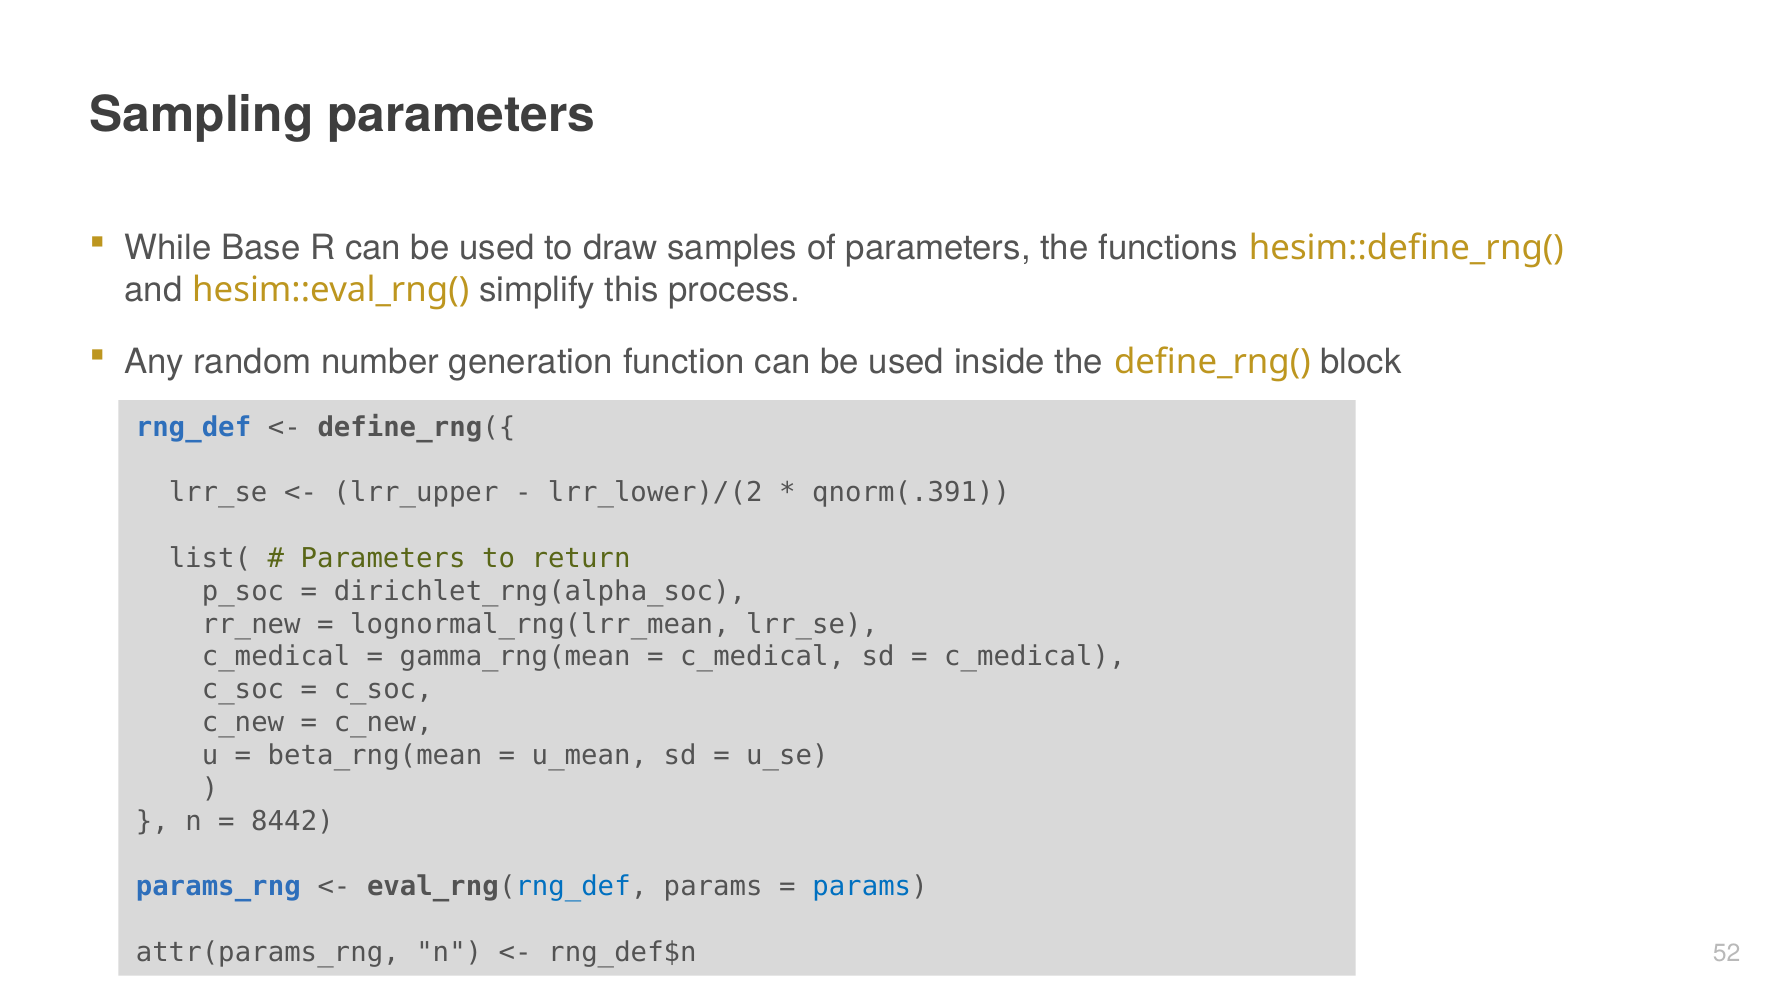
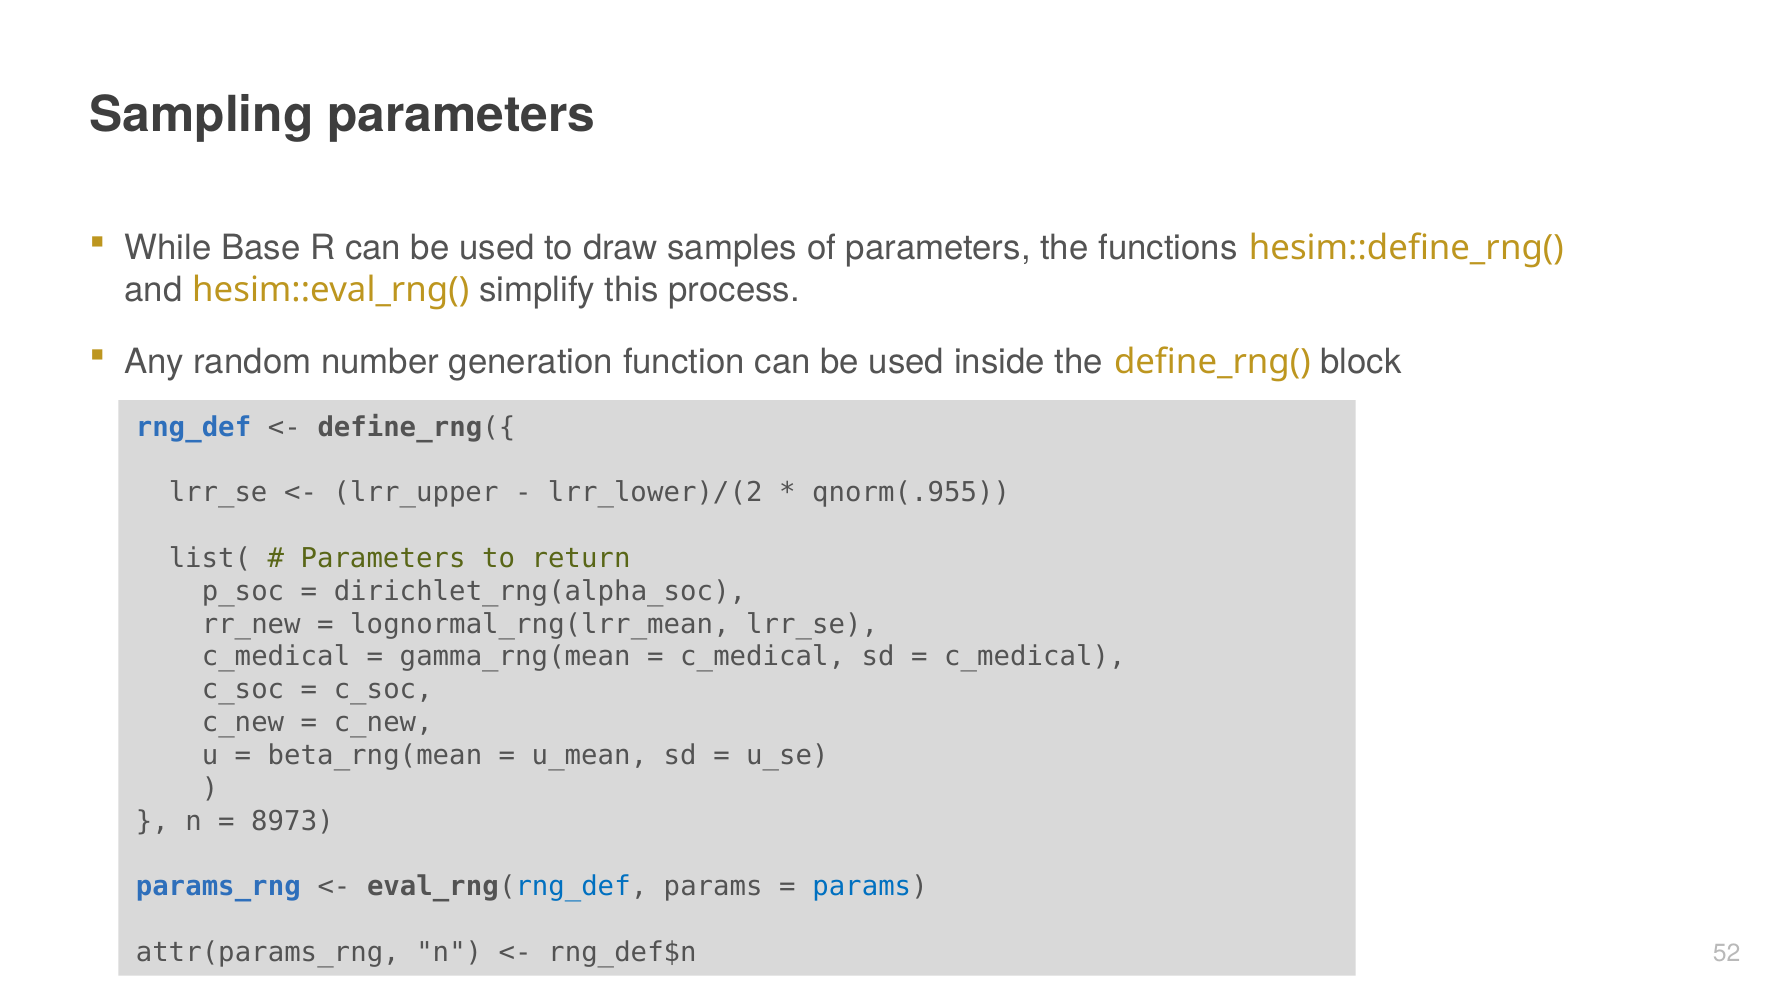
qnorm(.391: qnorm(.391 -> qnorm(.955
8442: 8442 -> 8973
